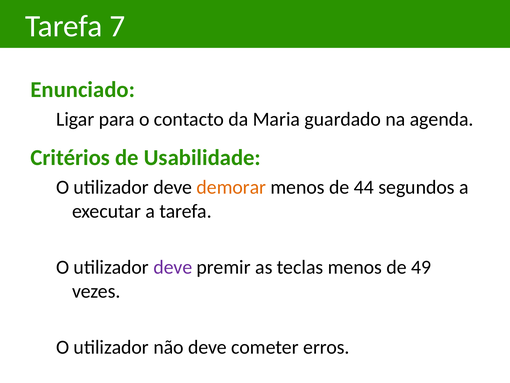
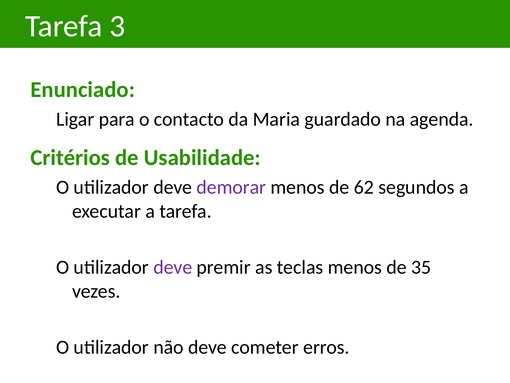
7: 7 -> 3
demorar colour: orange -> purple
44: 44 -> 62
49: 49 -> 35
